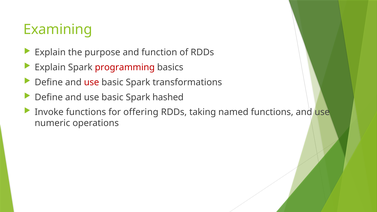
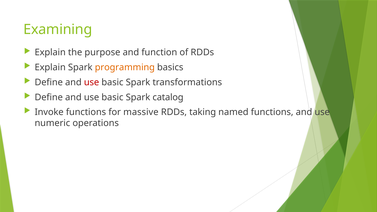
programming colour: red -> orange
hashed: hashed -> catalog
offering: offering -> massive
